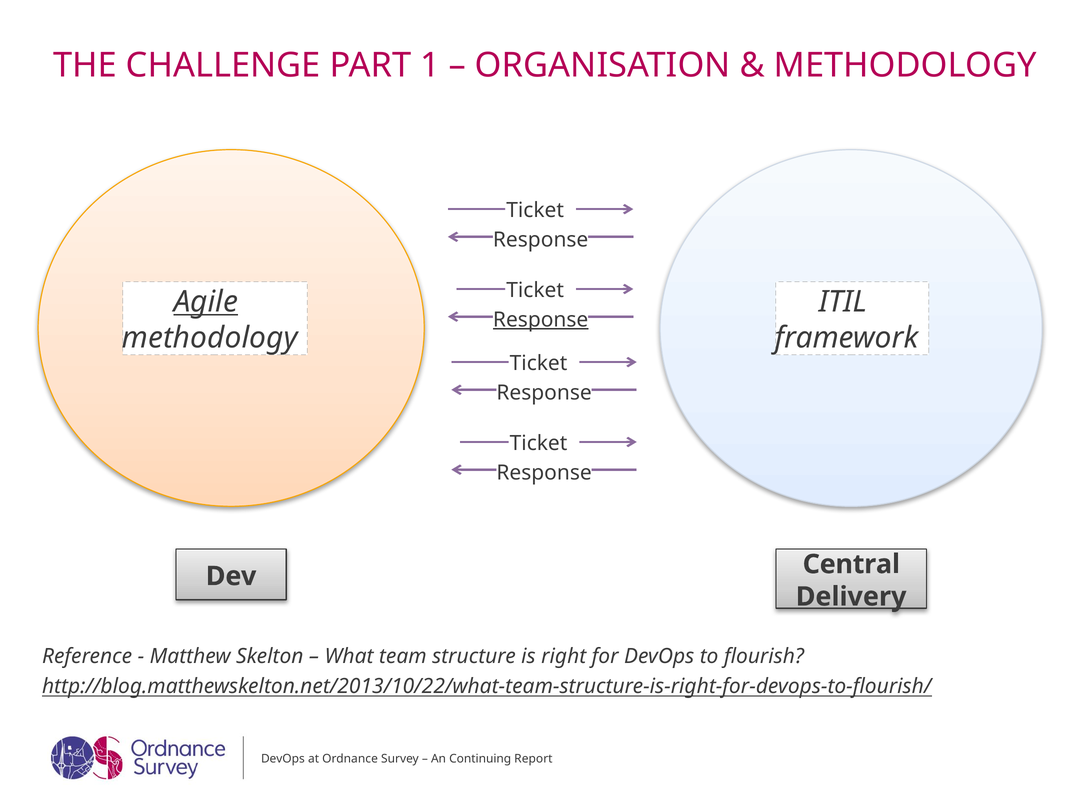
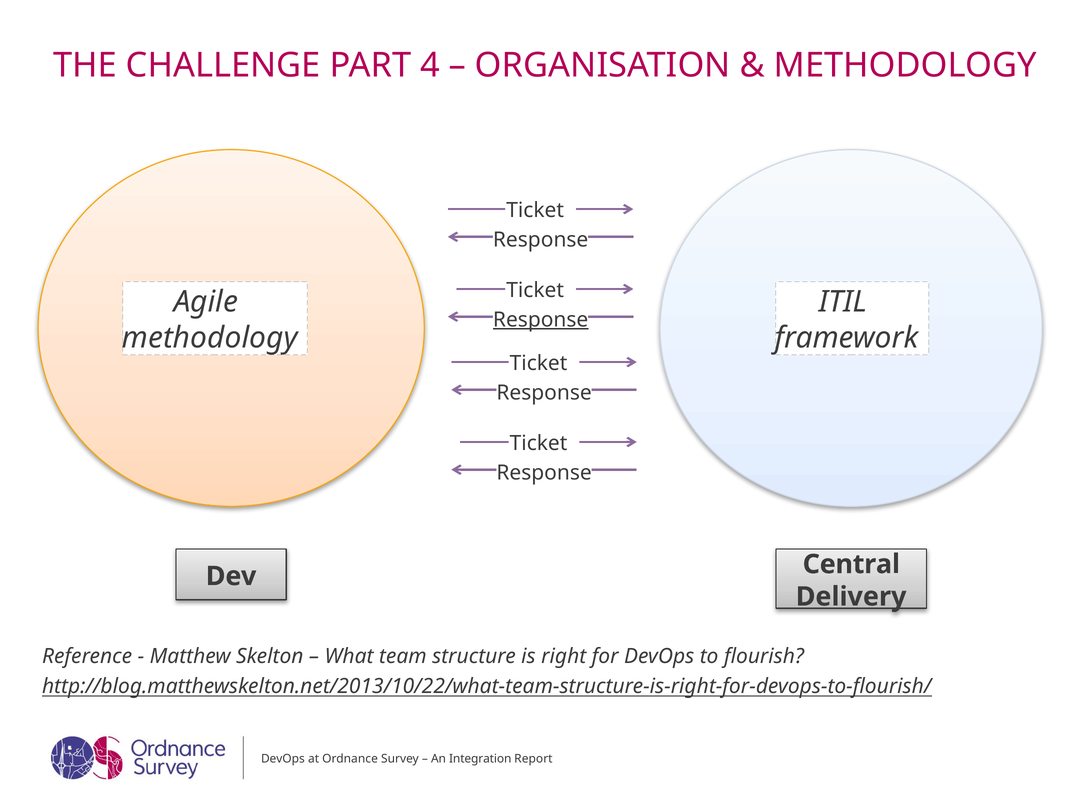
1: 1 -> 4
Agile underline: present -> none
Continuing: Continuing -> Integration
